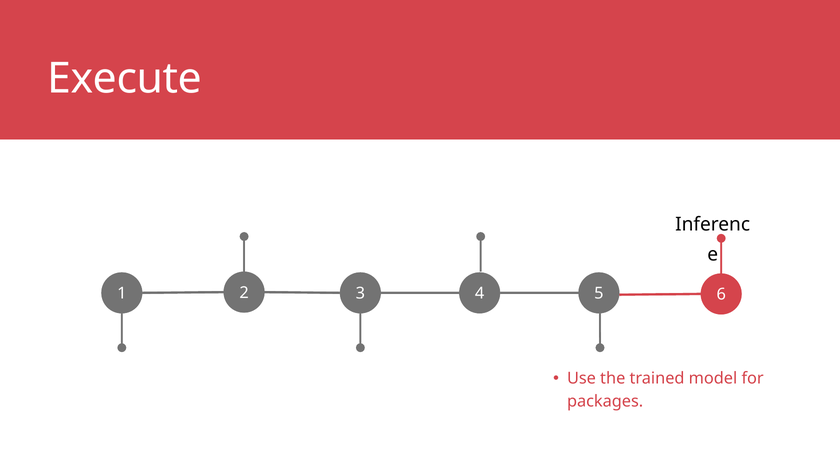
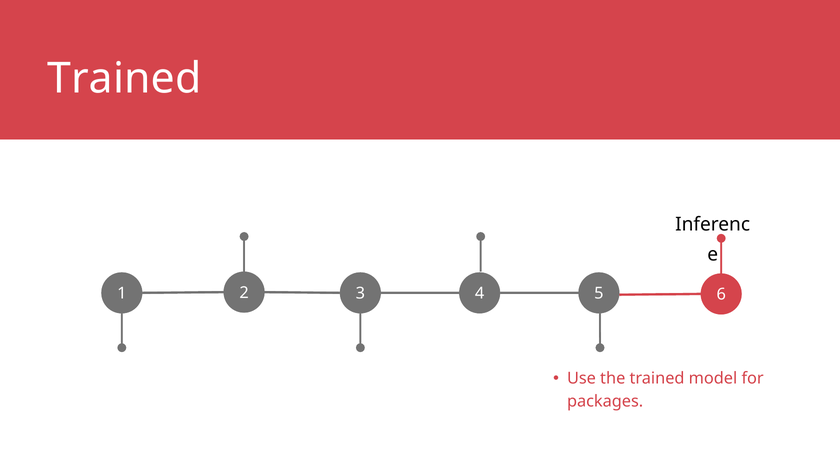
Execute at (125, 78): Execute -> Trained
